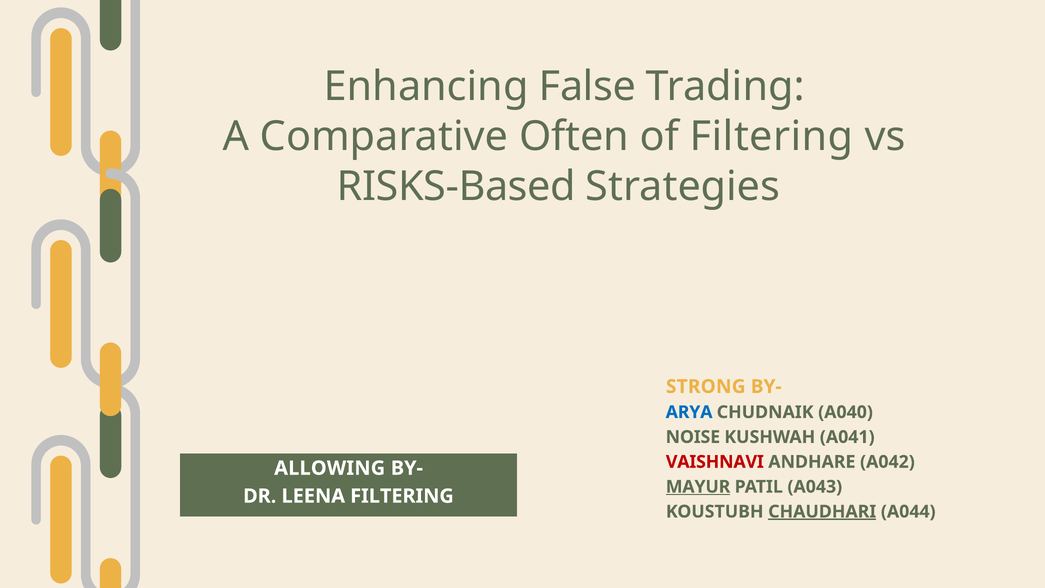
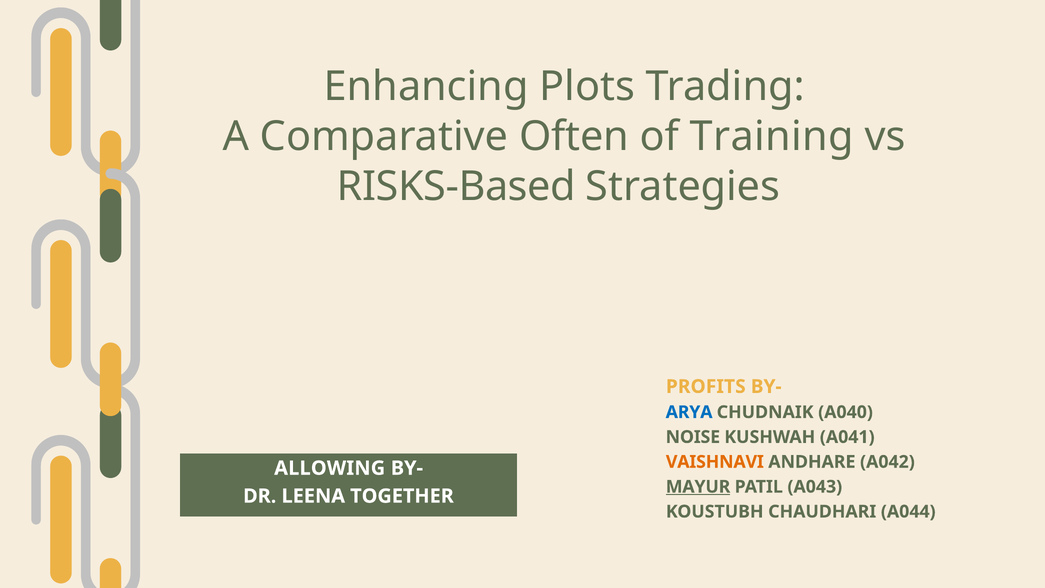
False: False -> Plots
of Filtering: Filtering -> Training
STRONG: STRONG -> PROFITS
VAISHNAVI colour: red -> orange
LEENA FILTERING: FILTERING -> TOGETHER
CHAUDHARI underline: present -> none
